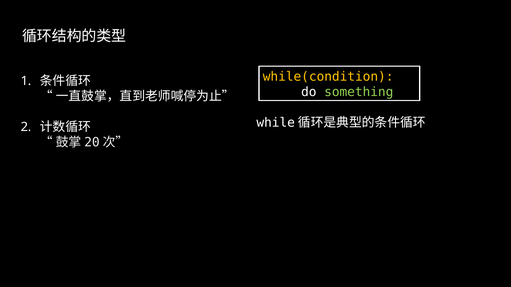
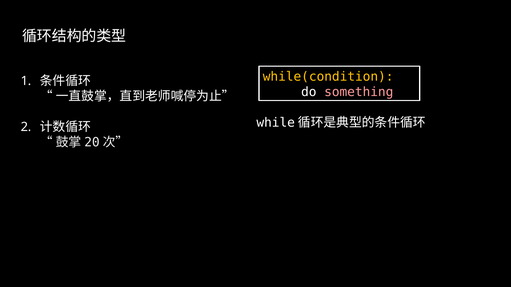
something colour: light green -> pink
